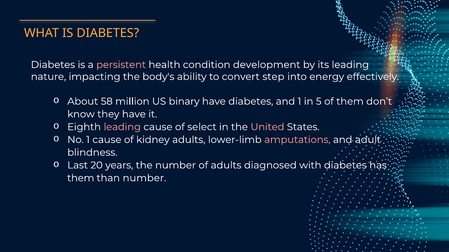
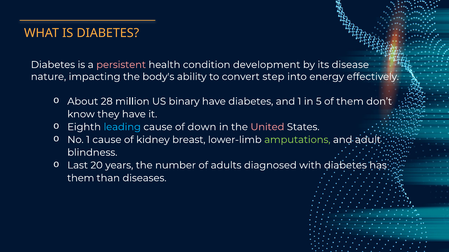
its leading: leading -> disease
58: 58 -> 28
leading at (122, 127) colour: pink -> light blue
select: select -> down
kidney adults: adults -> breast
amputations colour: pink -> light green
than number: number -> diseases
